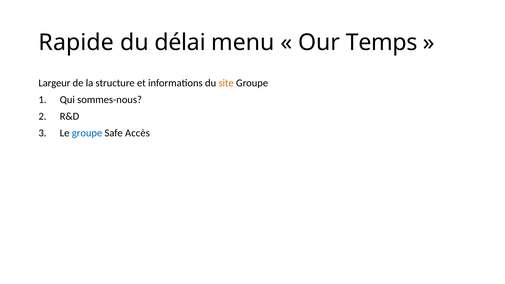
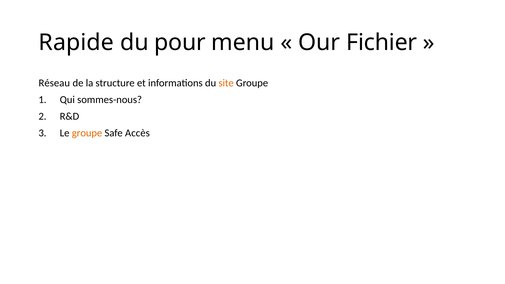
délai: délai -> pour
Temps: Temps -> Fichier
Largeur: Largeur -> Réseau
groupe at (87, 133) colour: blue -> orange
